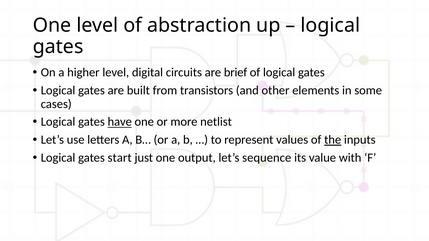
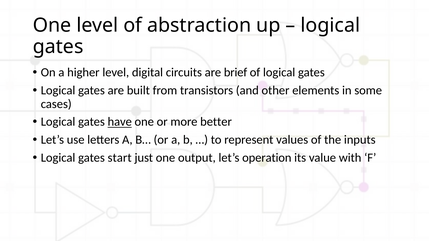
netlist: netlist -> better
the underline: present -> none
sequence: sequence -> operation
